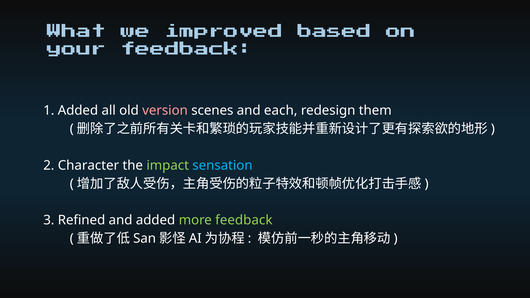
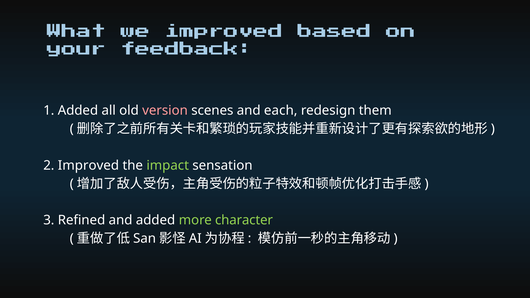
2 Character: Character -> Improved
sensation colour: light blue -> white
more feedback: feedback -> character
